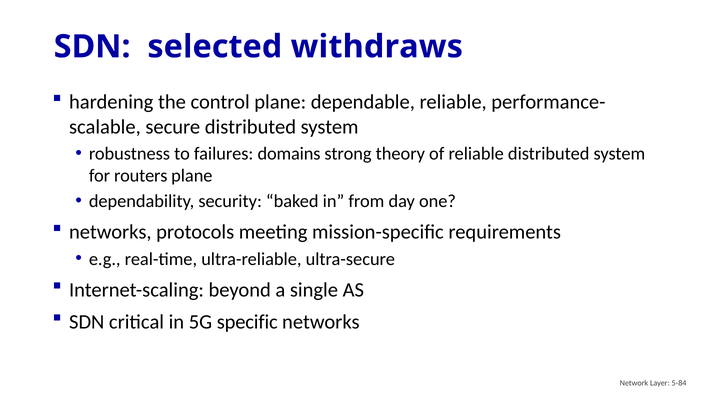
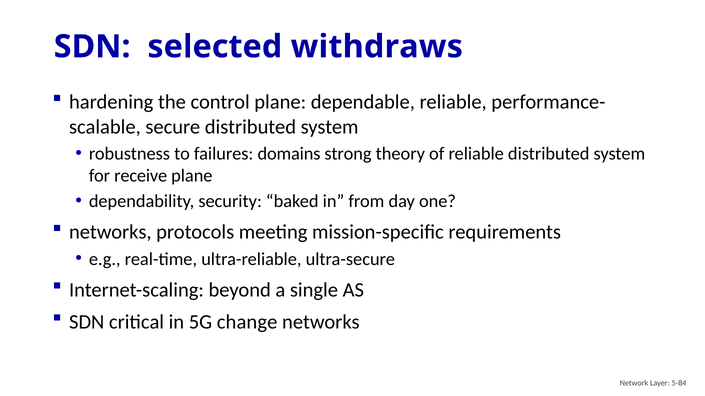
routers: routers -> receive
specific: specific -> change
